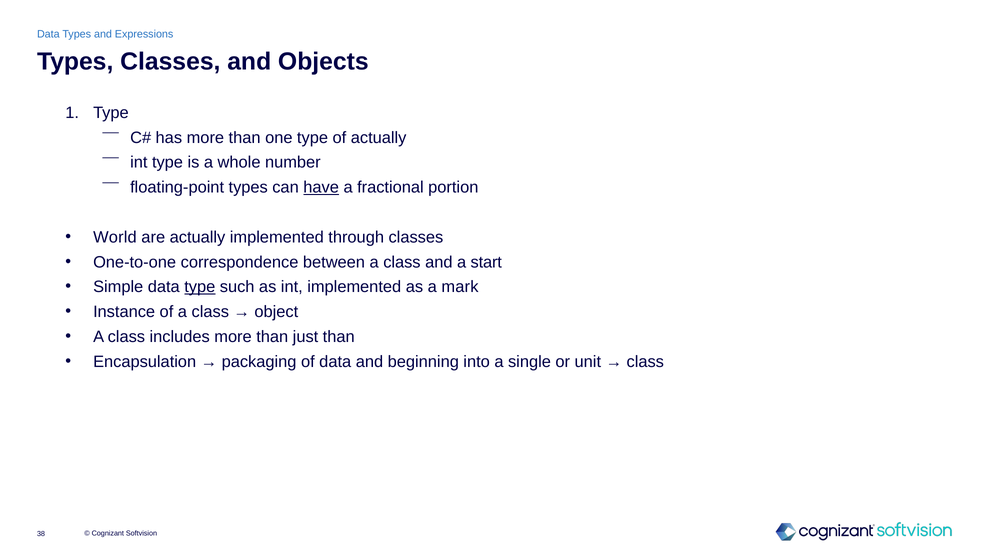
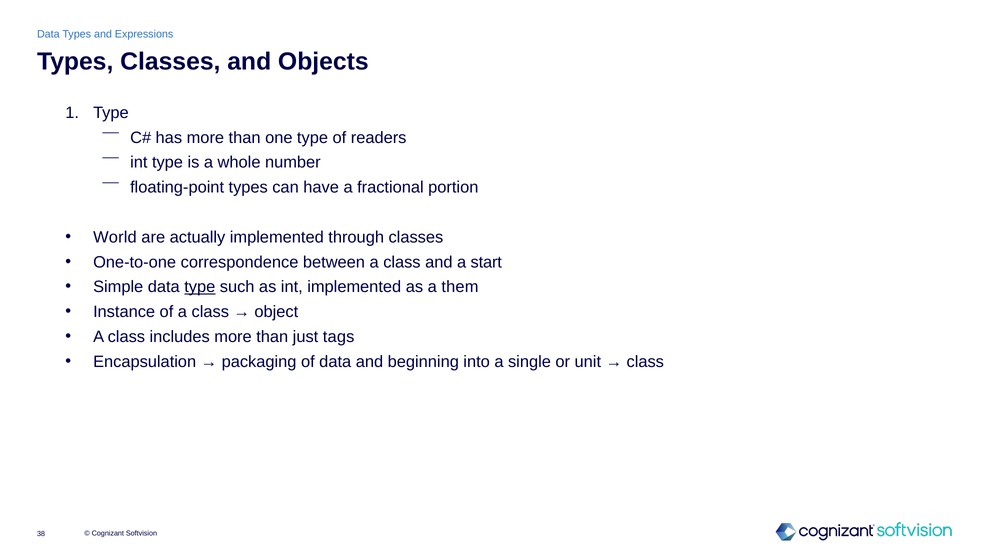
of actually: actually -> readers
have underline: present -> none
mark: mark -> them
just than: than -> tags
